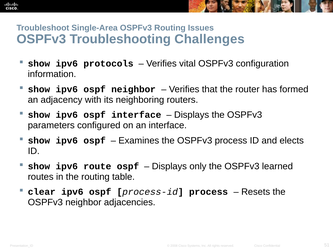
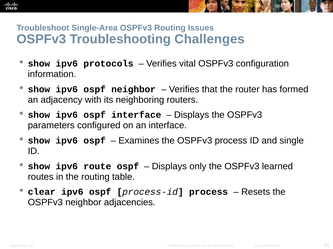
elects: elects -> single
